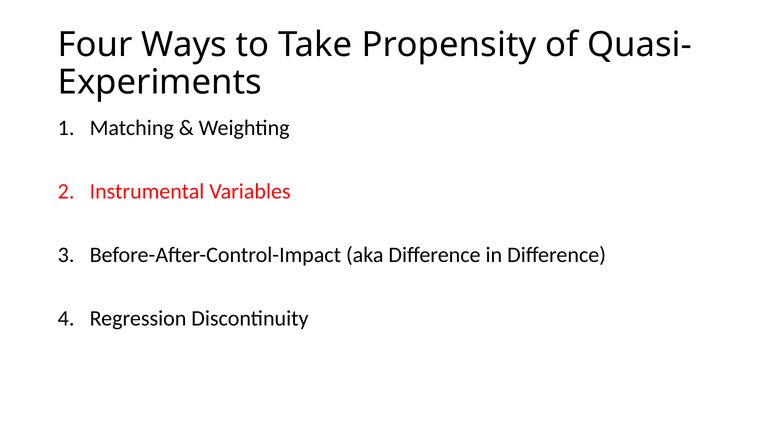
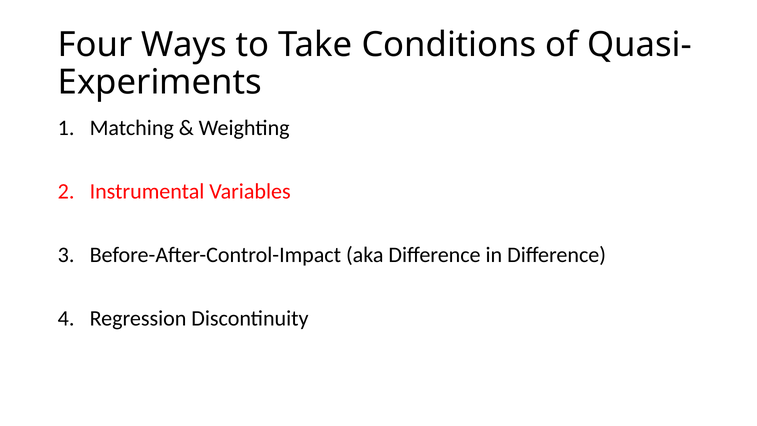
Propensity: Propensity -> Conditions
